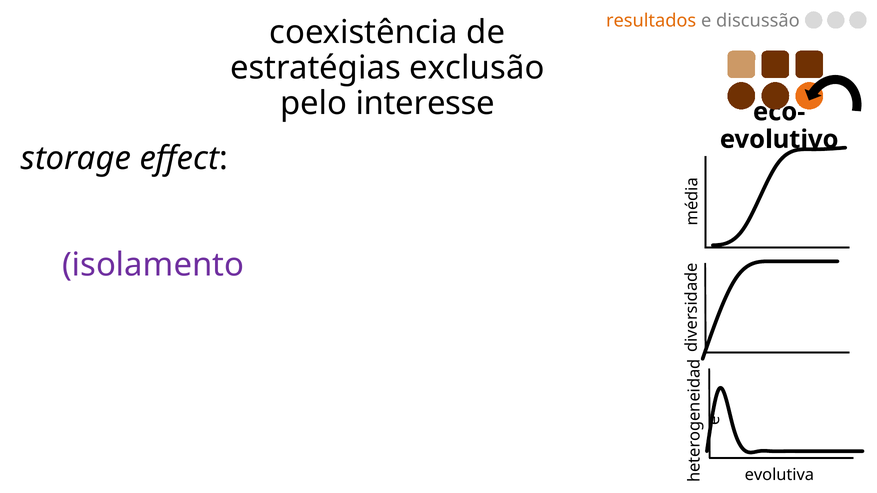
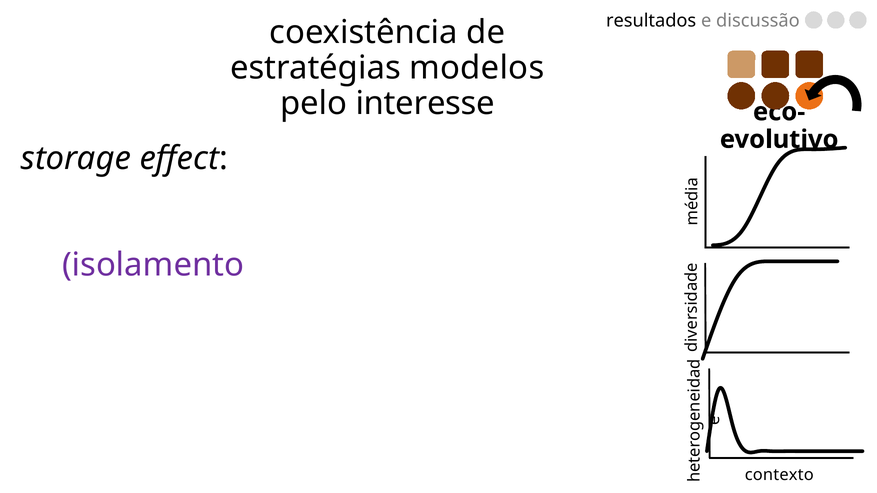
resultados colour: orange -> black
exclusão: exclusão -> modelos
evolutiva: evolutiva -> contexto
